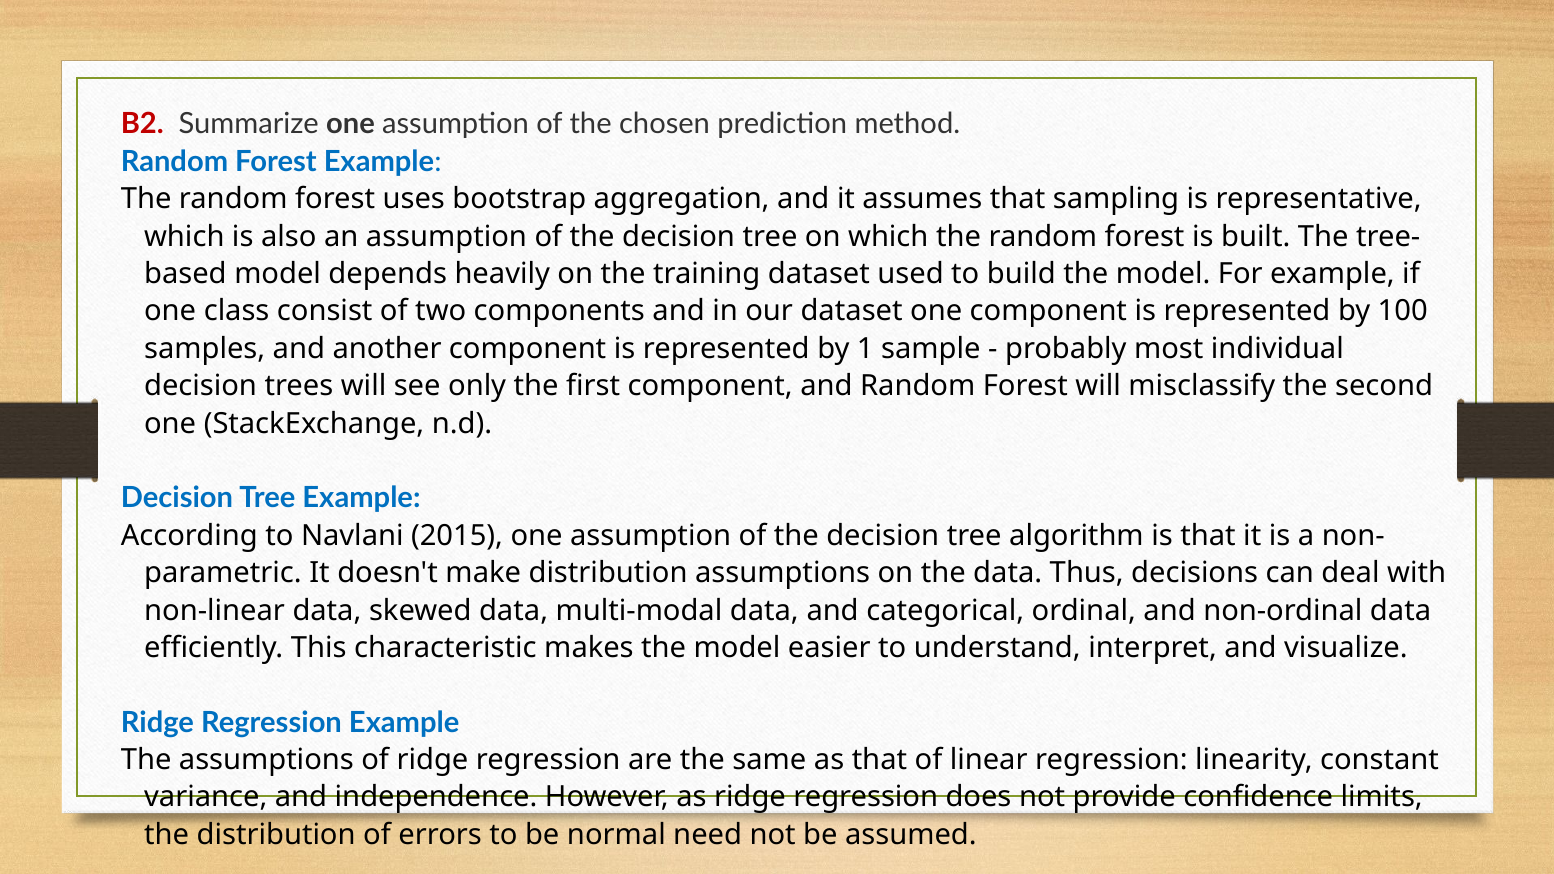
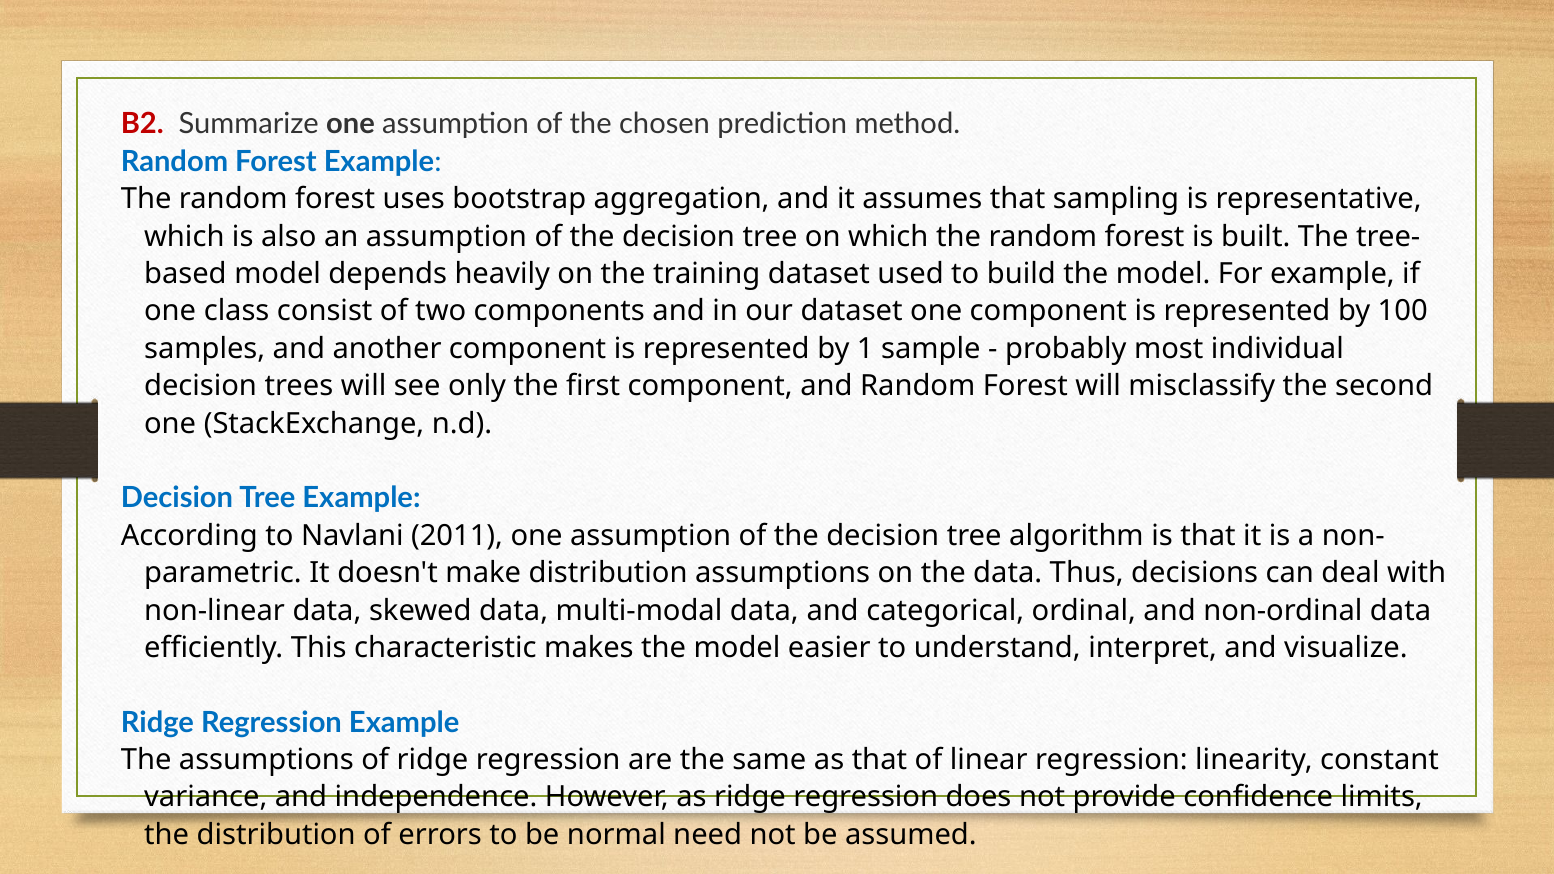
2015: 2015 -> 2011
